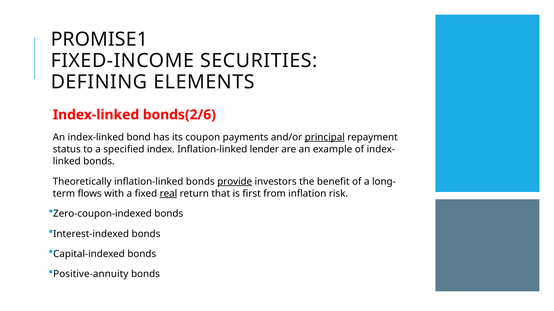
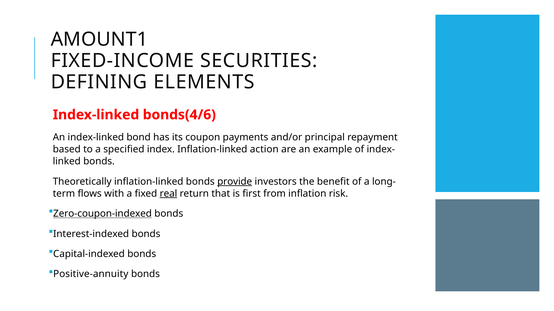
PROMISE1: PROMISE1 -> AMOUNT1
bonds(2/6: bonds(2/6 -> bonds(4/6
principal underline: present -> none
status: status -> based
lender: lender -> action
Zero-coupon-indexed underline: none -> present
